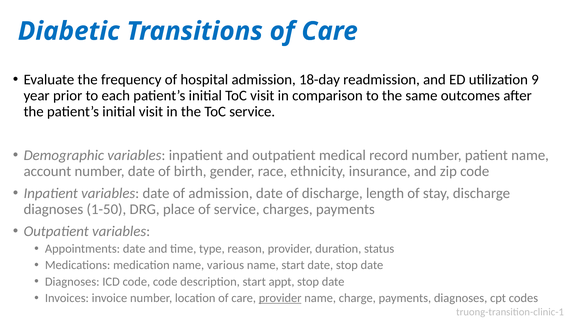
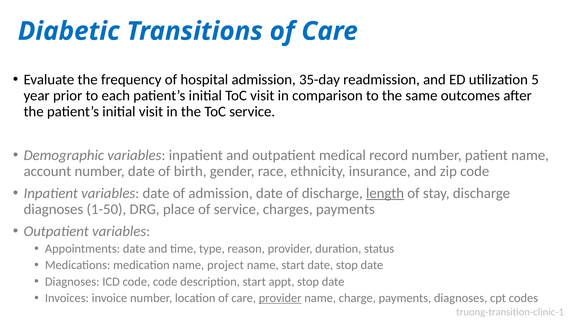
18-day: 18-day -> 35-day
9: 9 -> 5
length underline: none -> present
various: various -> project
